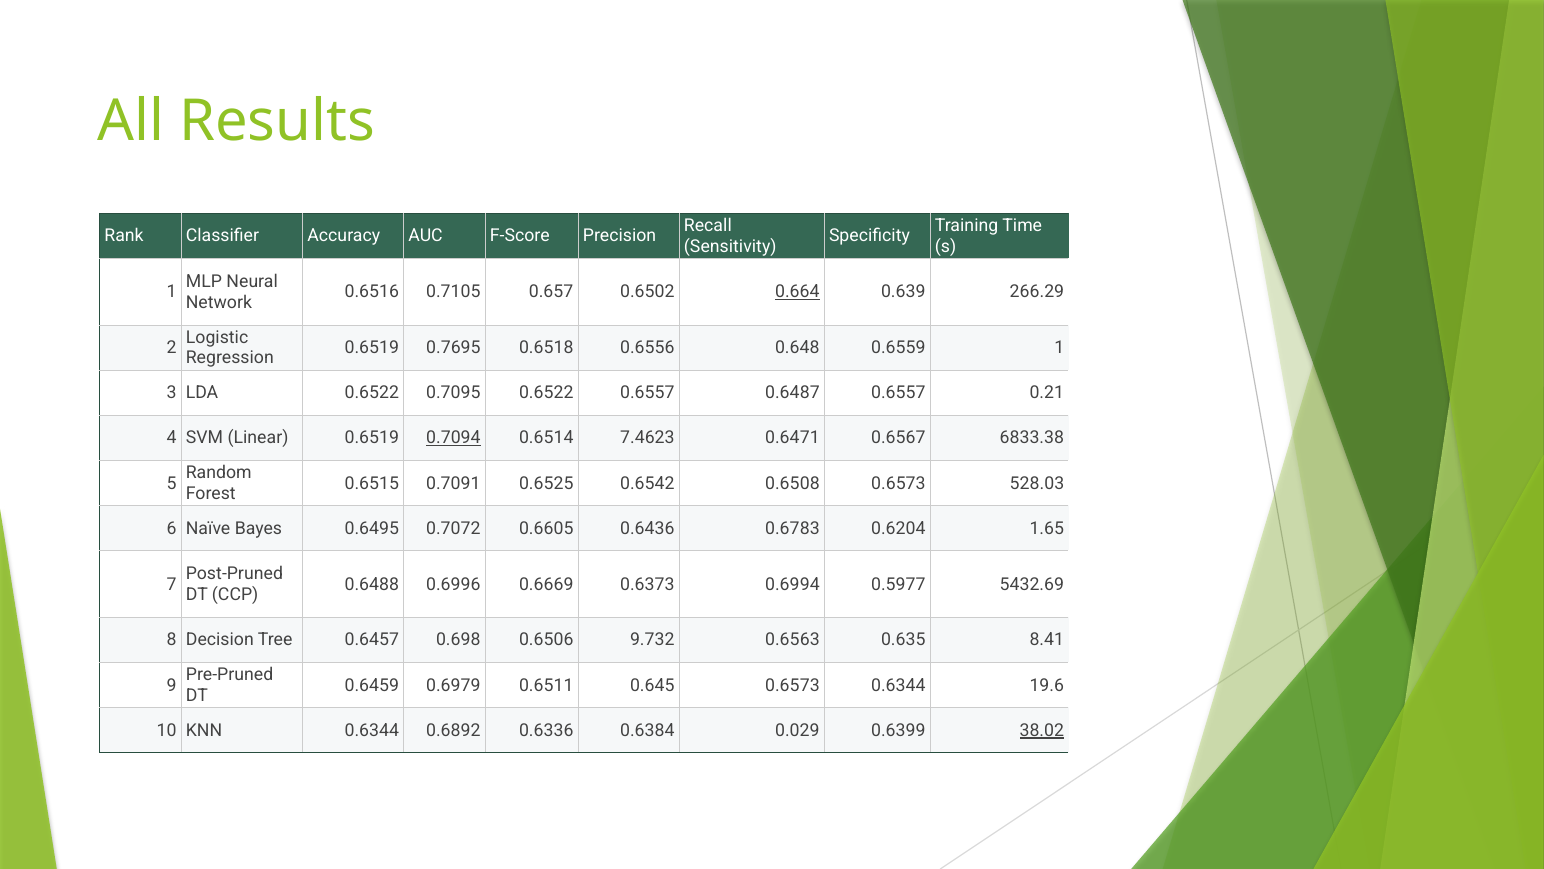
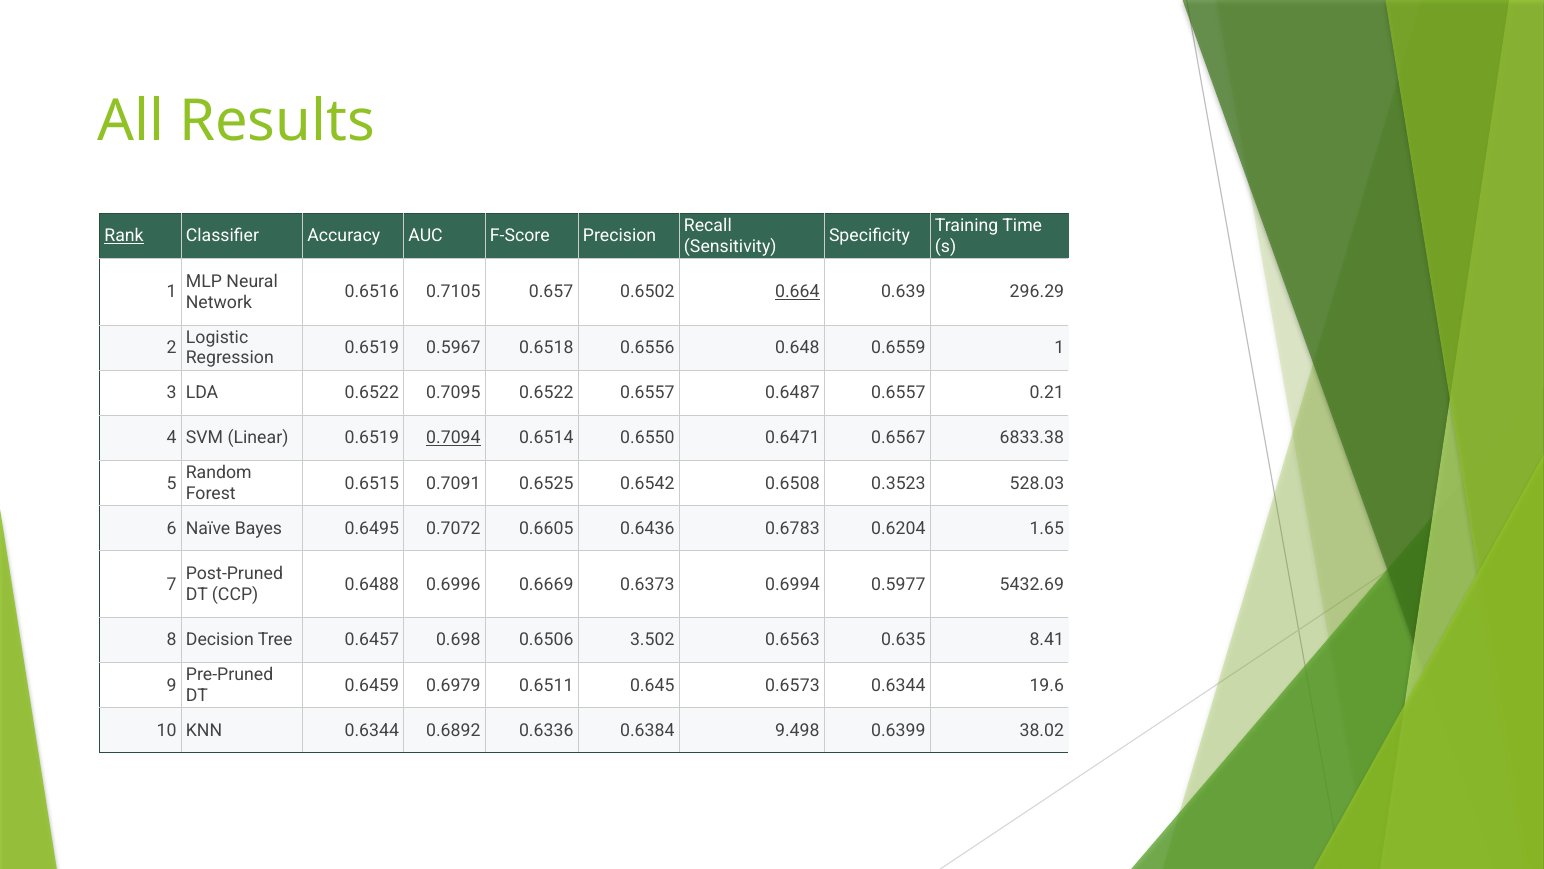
Rank underline: none -> present
266.29: 266.29 -> 296.29
0.7695: 0.7695 -> 0.5967
7.4623: 7.4623 -> 0.6550
0.6508 0.6573: 0.6573 -> 0.3523
9.732: 9.732 -> 3.502
0.029: 0.029 -> 9.498
38.02 underline: present -> none
